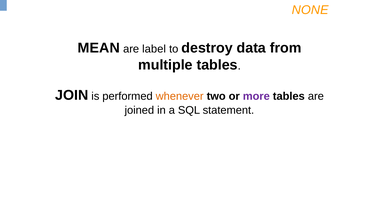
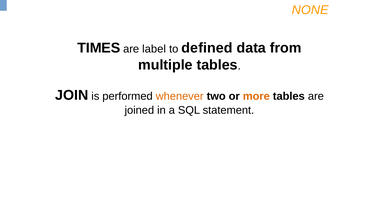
MEAN: MEAN -> TIMES
destroy: destroy -> defined
more colour: purple -> orange
